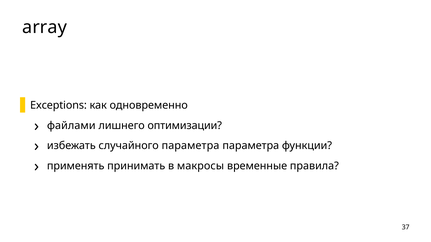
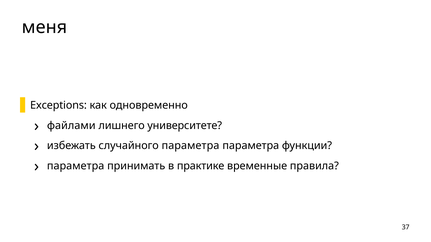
array: array -> меня
оптимизации: оптимизации -> университете
применять at (76, 166): применять -> параметра
макросы: макросы -> практике
